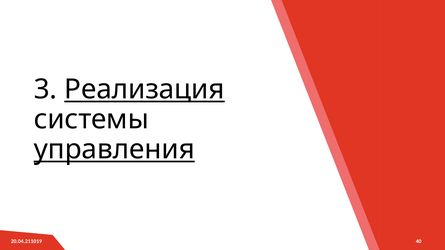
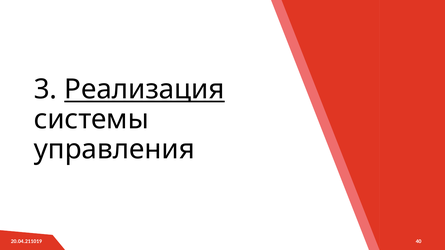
управления underline: present -> none
